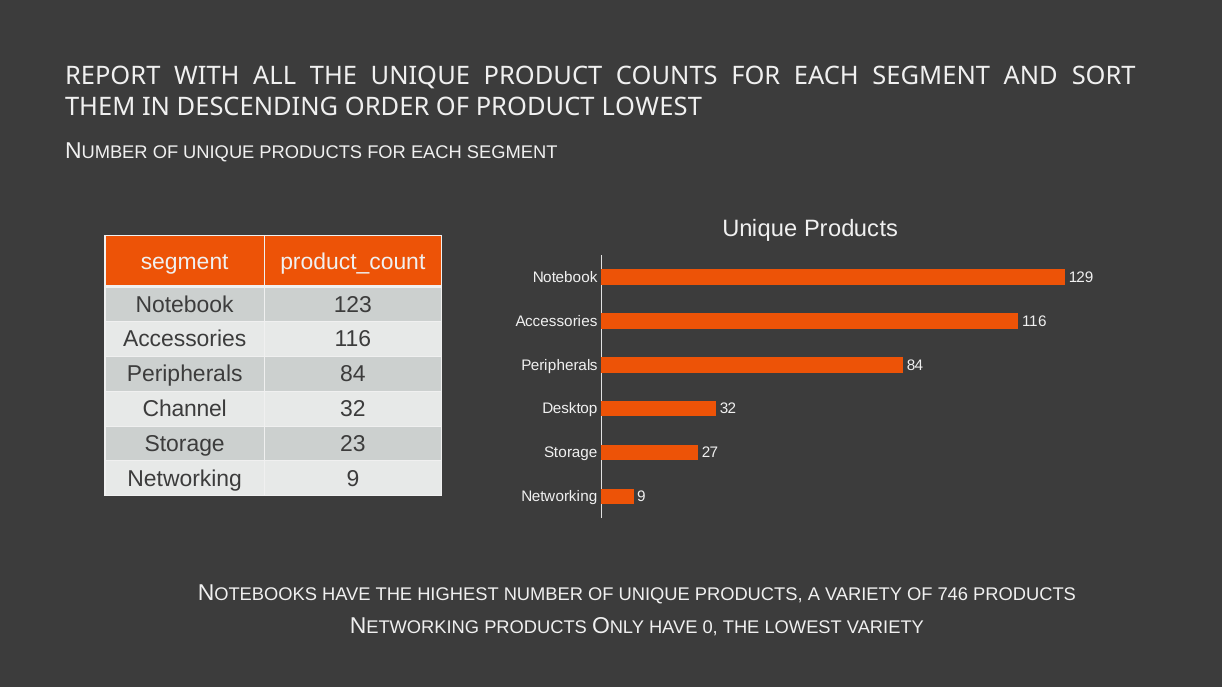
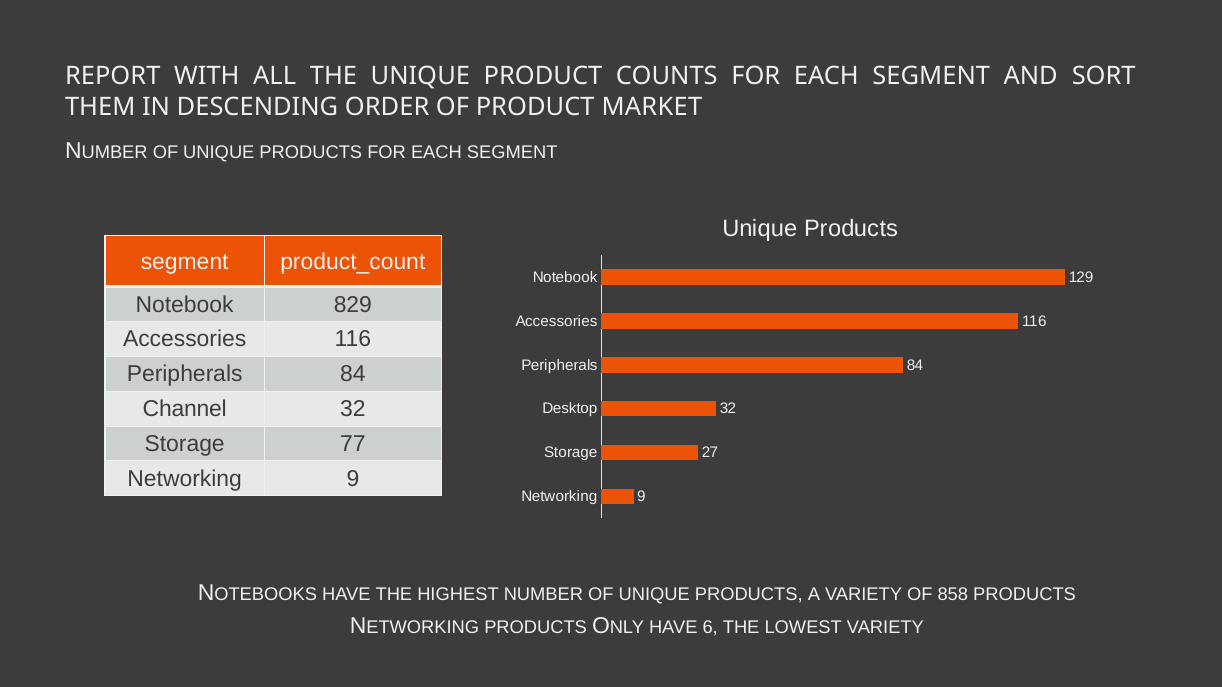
PRODUCT LOWEST: LOWEST -> MARKET
123: 123 -> 829
23: 23 -> 77
746: 746 -> 858
0: 0 -> 6
